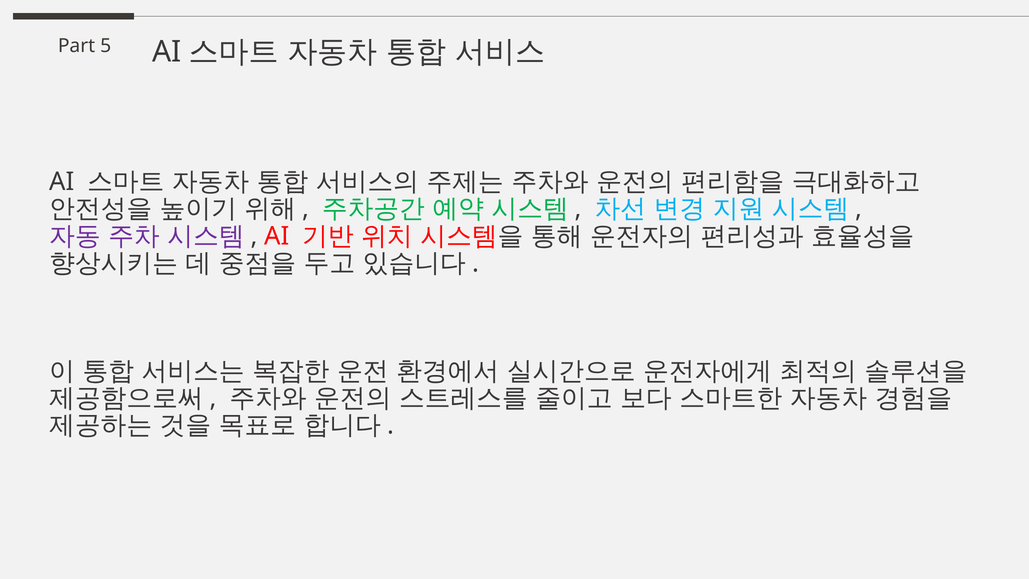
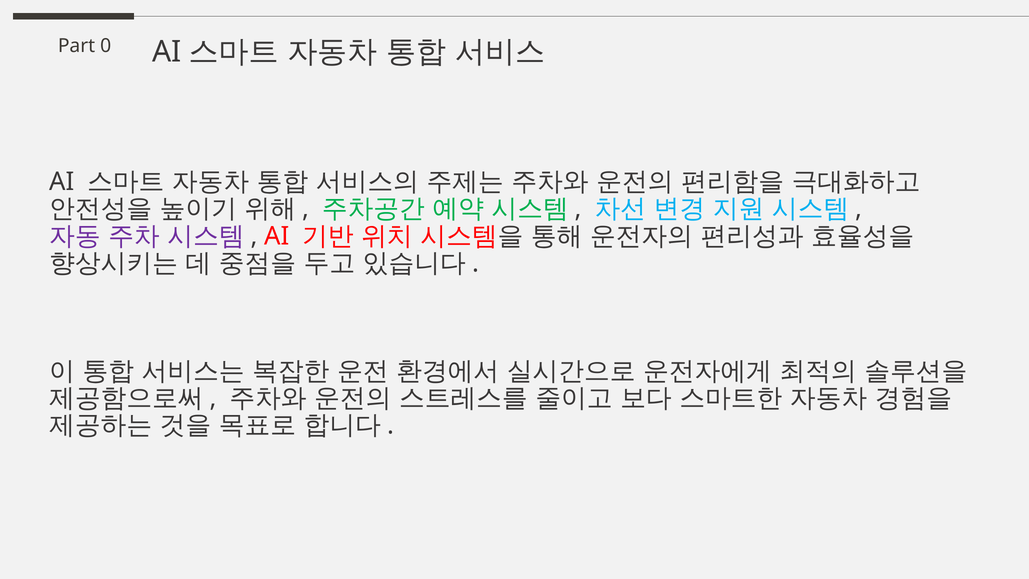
5: 5 -> 0
